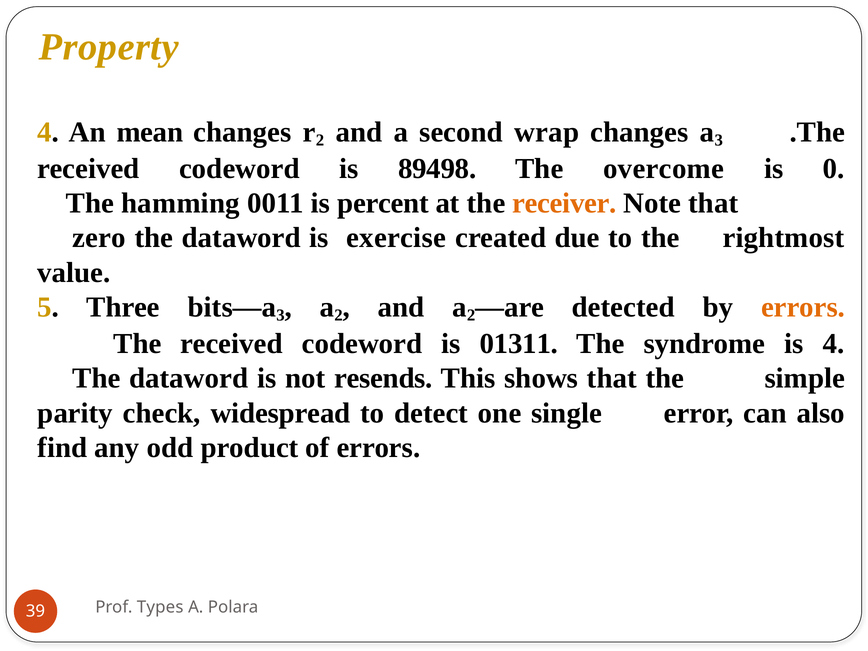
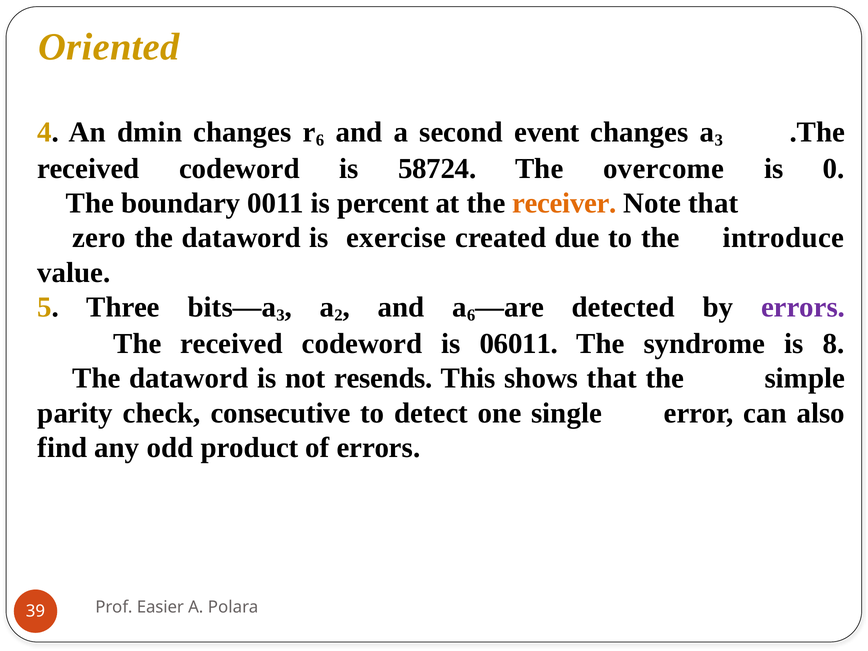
Property: Property -> Oriented
mean: mean -> dmin
2 at (320, 140): 2 -> 6
wrap: wrap -> event
89498: 89498 -> 58724
hamming: hamming -> boundary
rightmost: rightmost -> introduce
and a 2: 2 -> 6
errors at (803, 307) colour: orange -> purple
01311: 01311 -> 06011
is 4: 4 -> 8
widespread: widespread -> consecutive
Types: Types -> Easier
